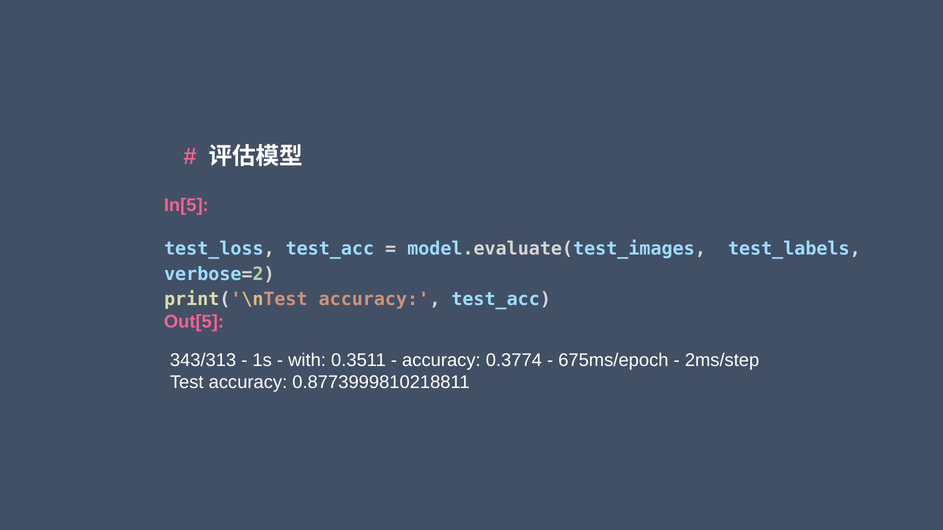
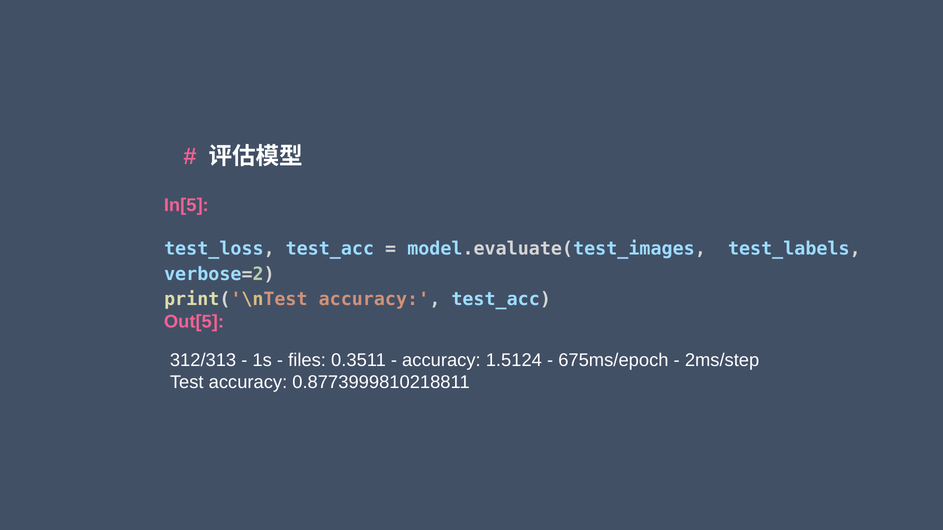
343/313: 343/313 -> 312/313
with: with -> files
0.3774: 0.3774 -> 1.5124
